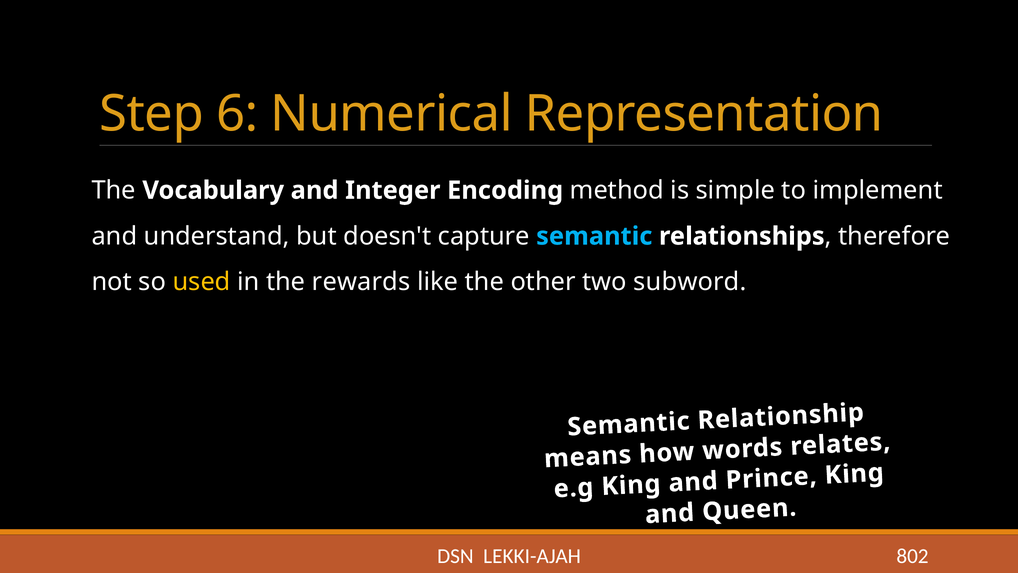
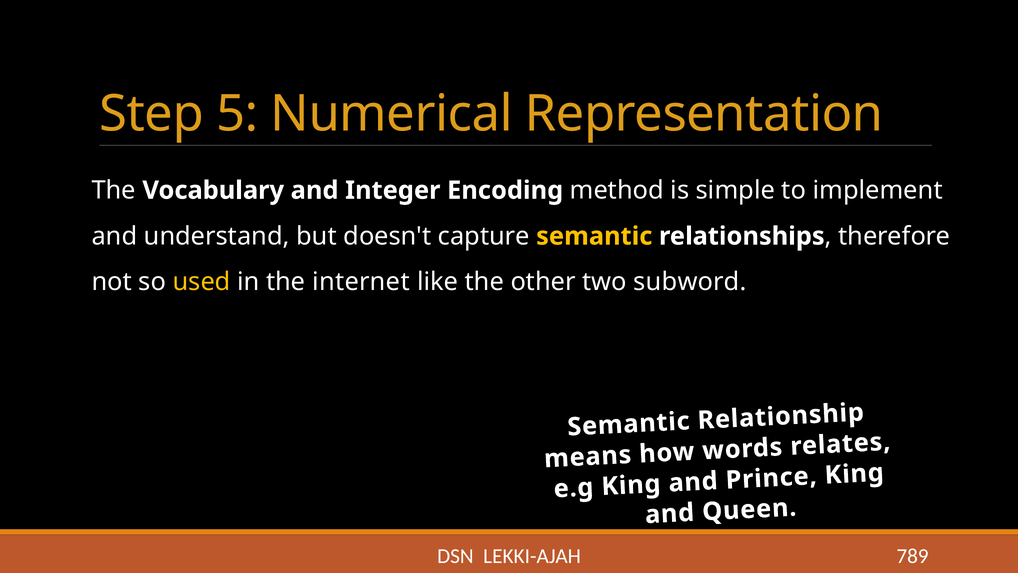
6: 6 -> 5
semantic at (594, 236) colour: light blue -> yellow
rewards: rewards -> internet
802: 802 -> 789
